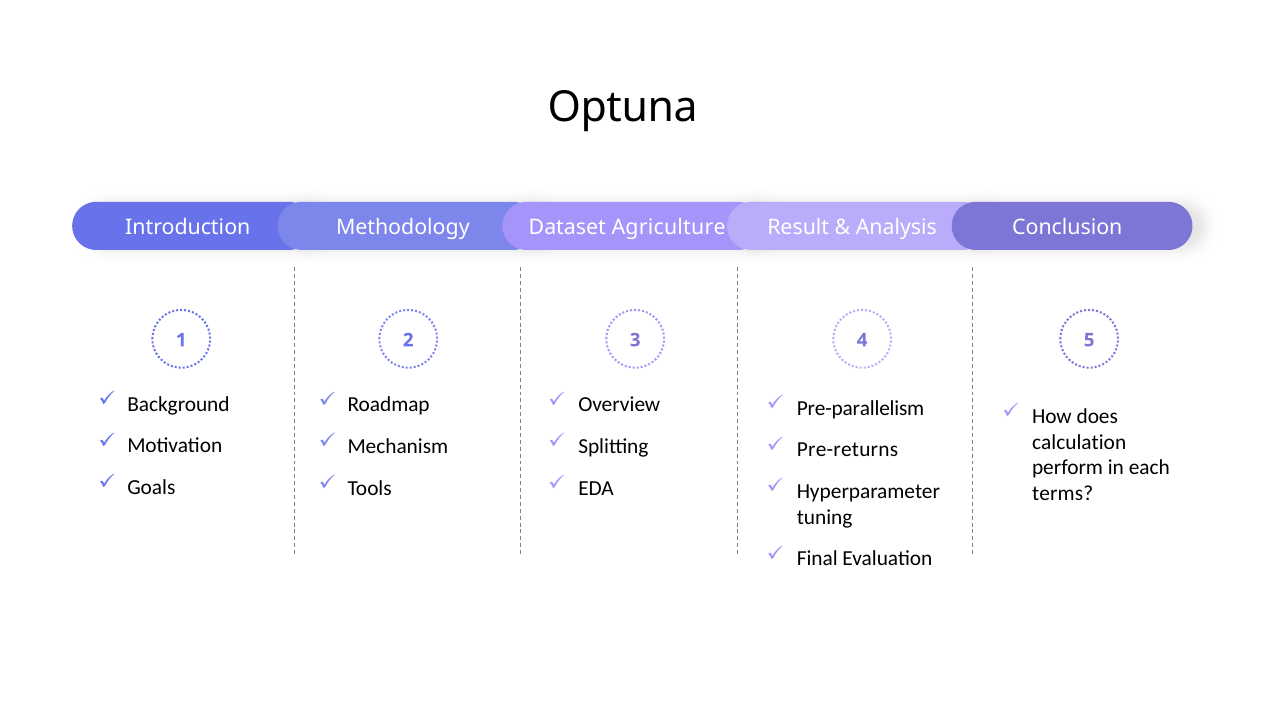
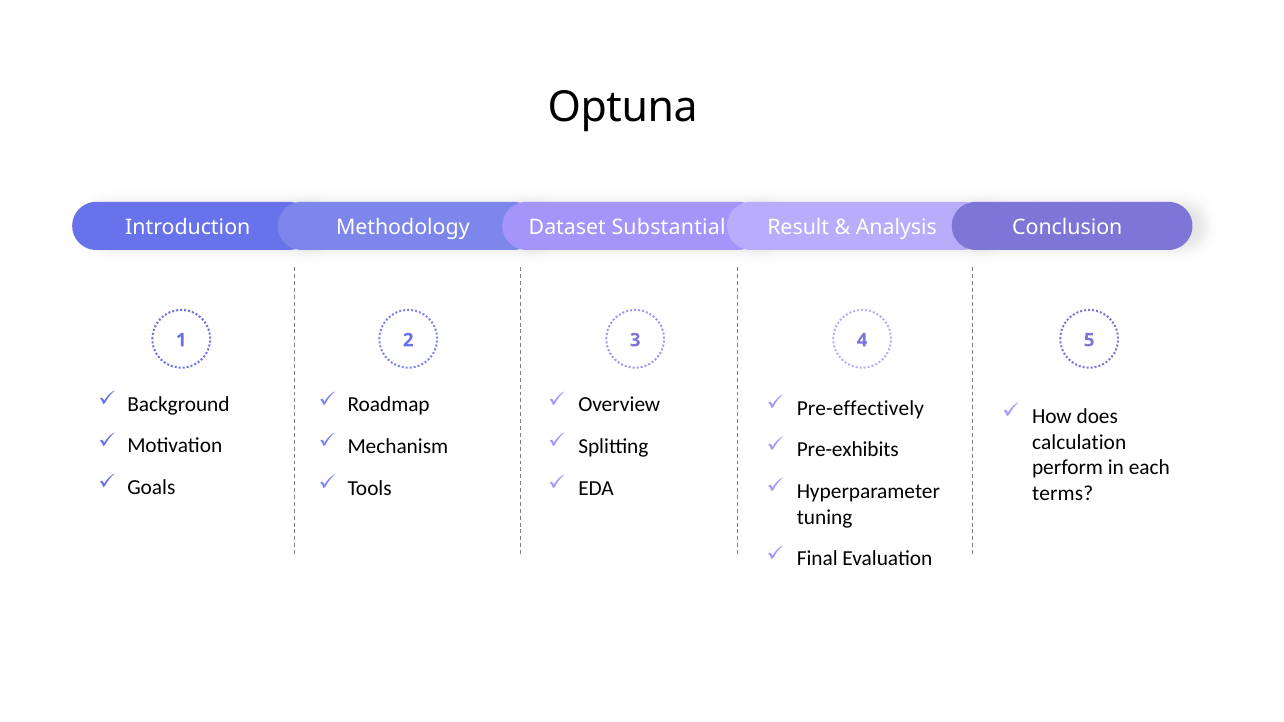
Agriculture: Agriculture -> Substantial
Pre-parallelism: Pre-parallelism -> Pre-effectively
Pre-returns: Pre-returns -> Pre-exhibits
